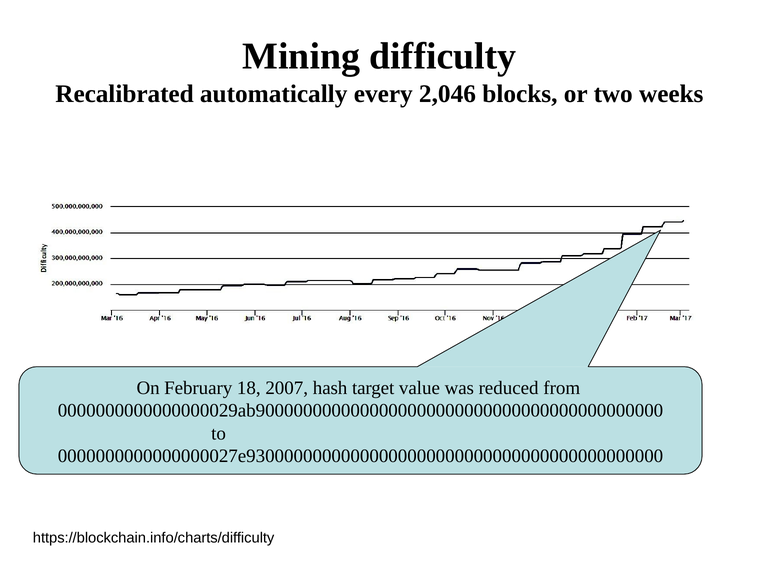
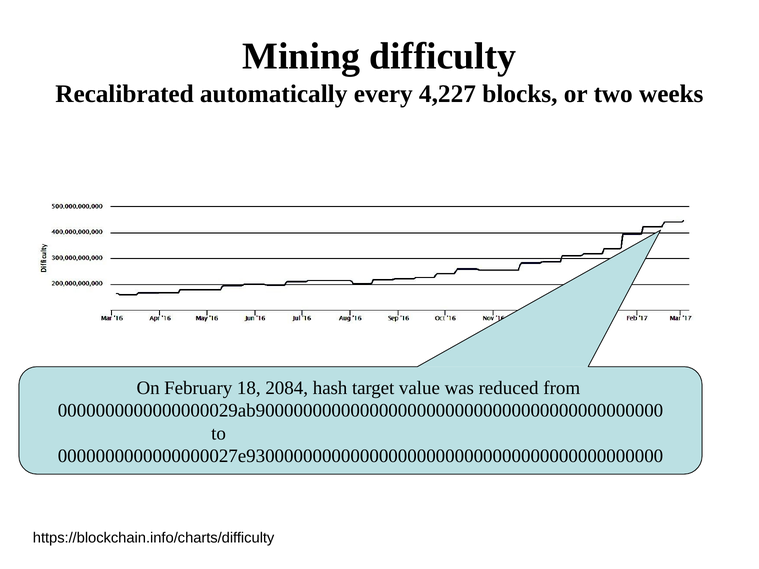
2,046: 2,046 -> 4,227
2007: 2007 -> 2084
